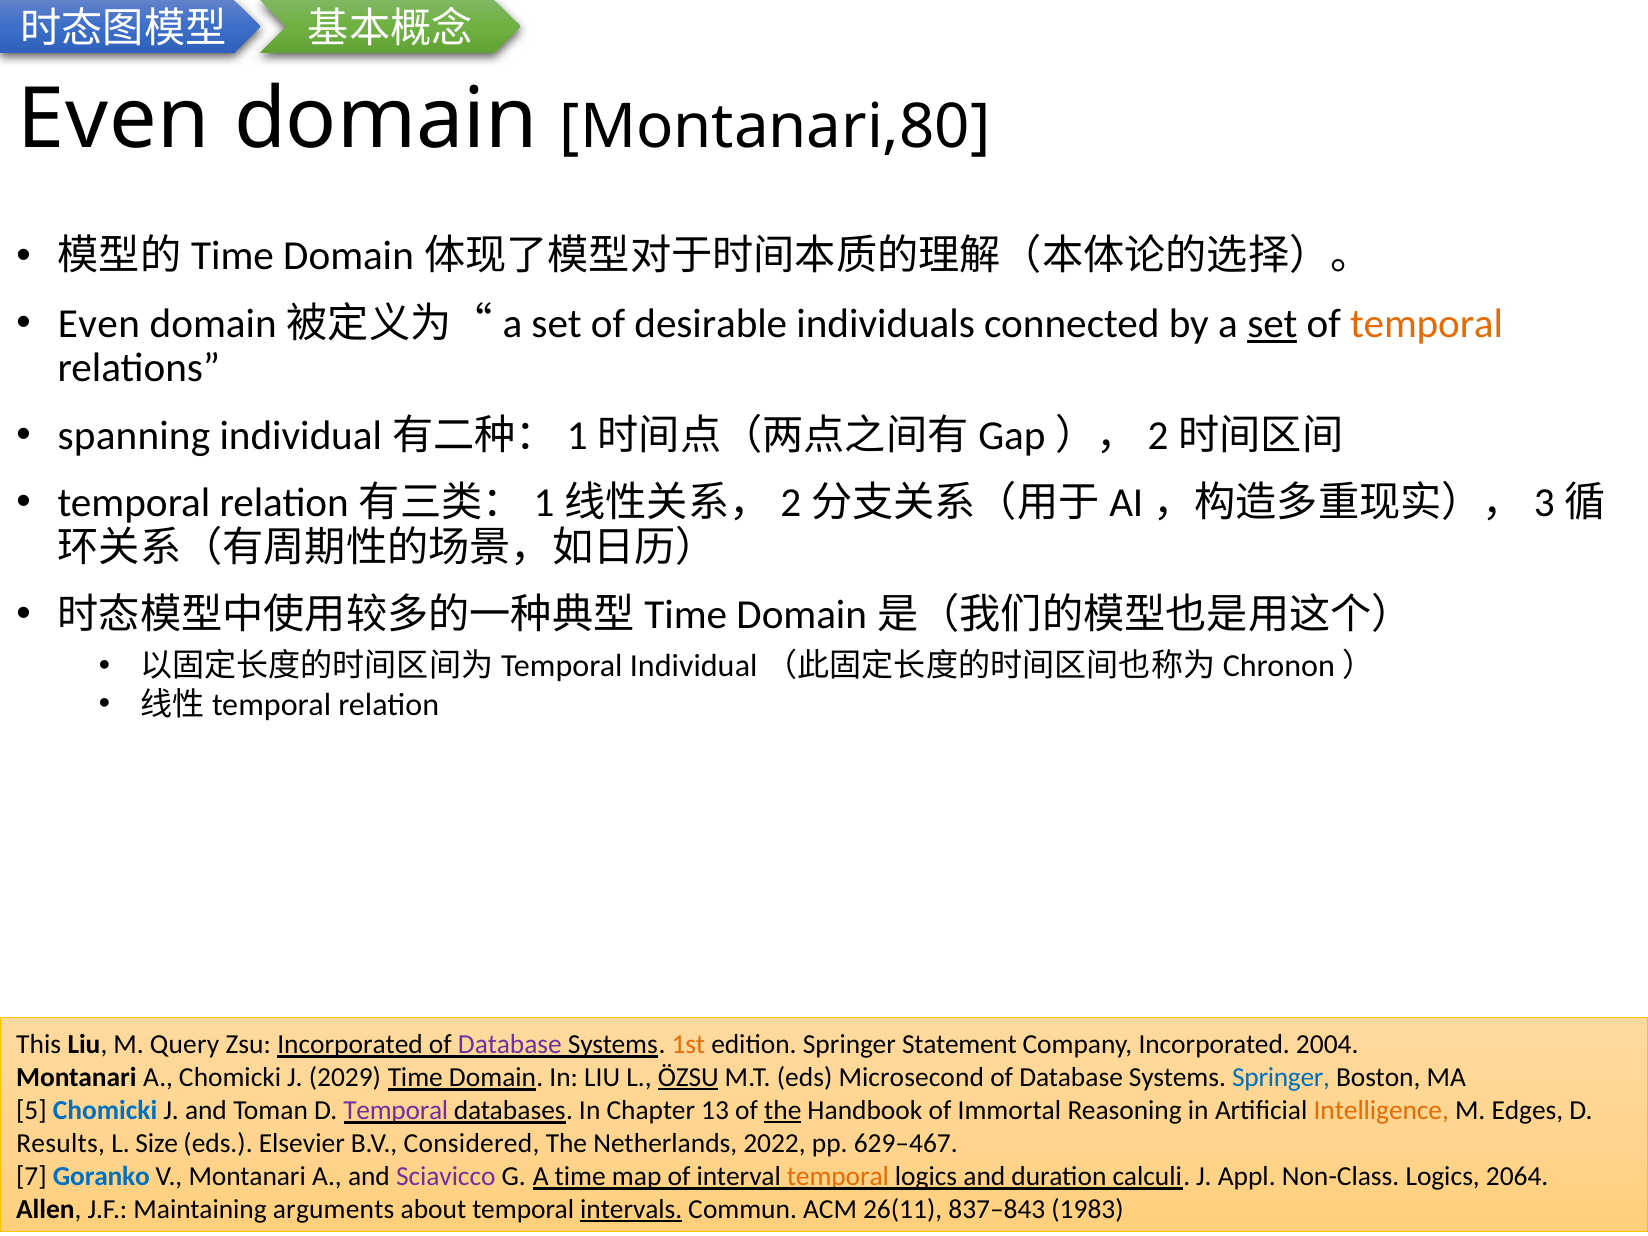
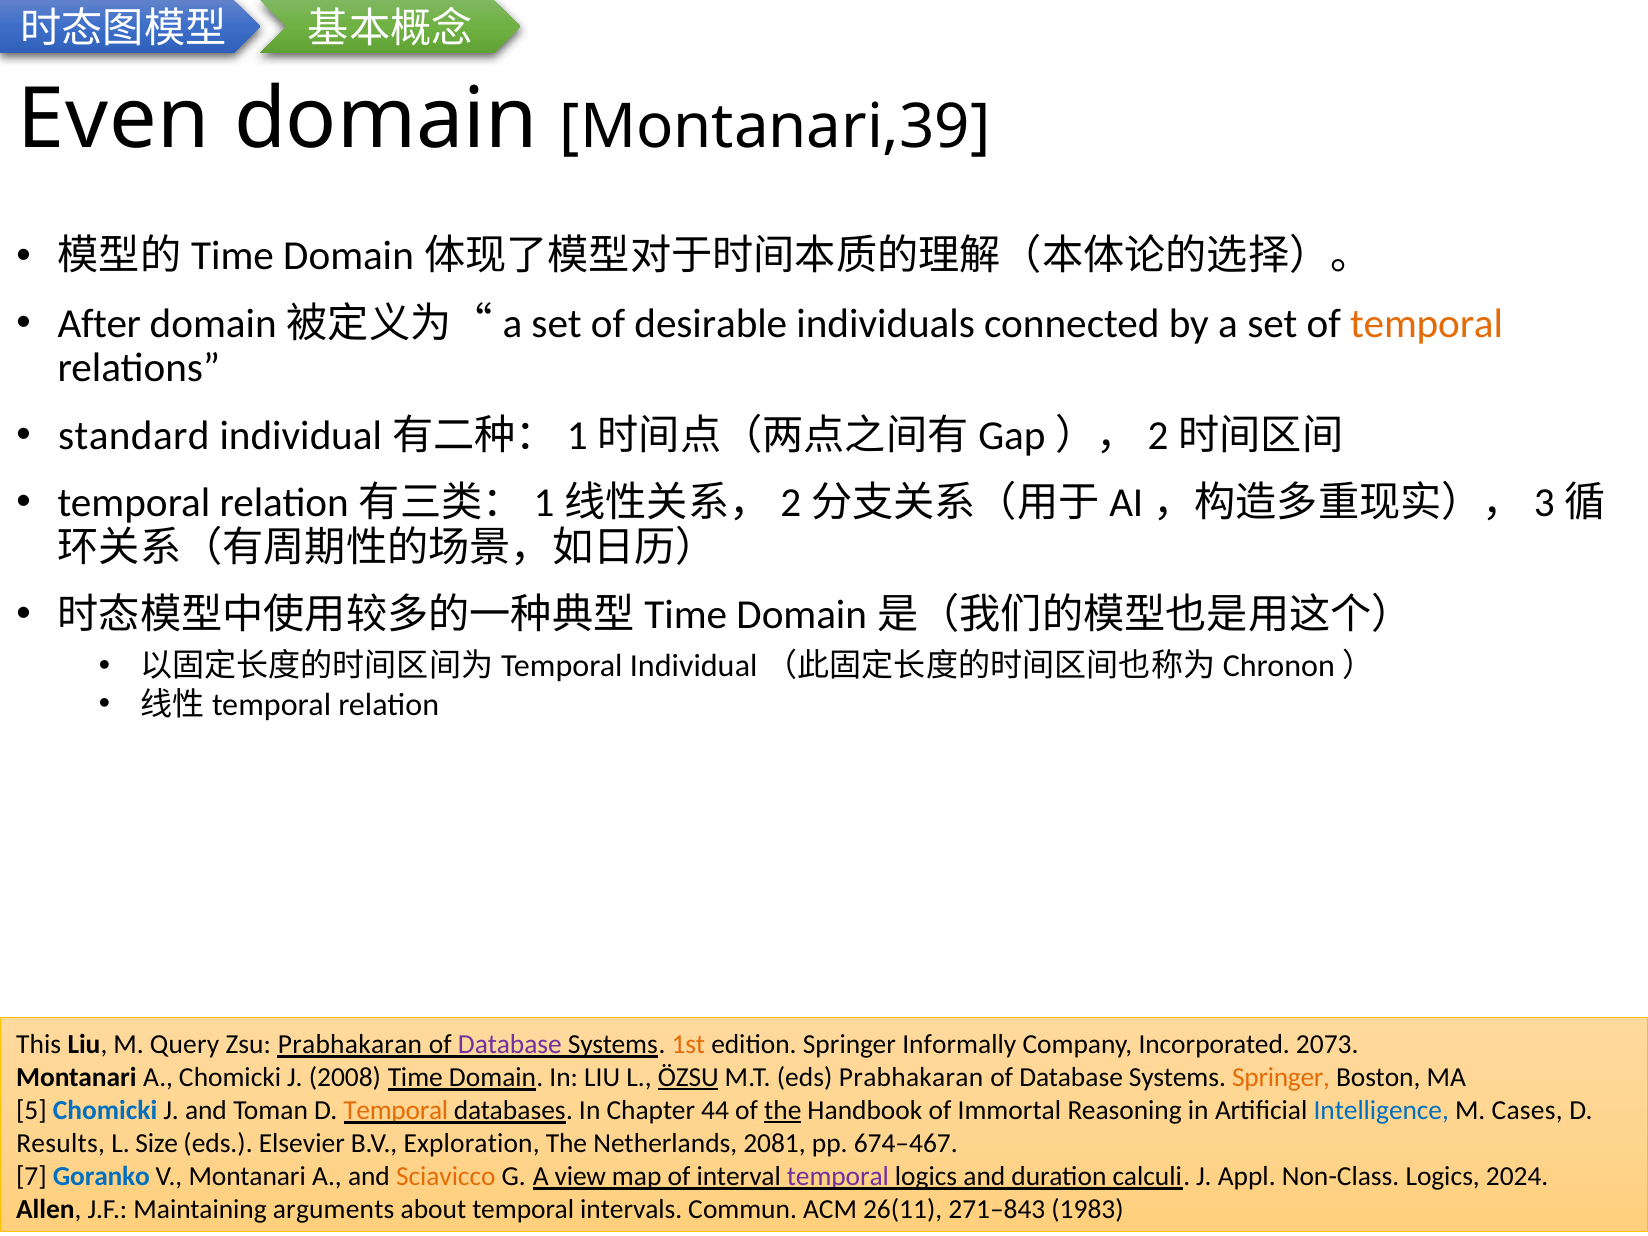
Montanari,80: Montanari,80 -> Montanari,39
Even at (99, 324): Even -> After
set at (1272, 324) underline: present -> none
spanning: spanning -> standard
Zsu Incorporated: Incorporated -> Prabhakaran
Statement: Statement -> Informally
2004: 2004 -> 2073
2029: 2029 -> 2008
eds Microsecond: Microsecond -> Prabhakaran
Springer at (1281, 1077) colour: blue -> orange
Temporal at (396, 1110) colour: purple -> orange
13: 13 -> 44
Intelligence colour: orange -> blue
Edges: Edges -> Cases
Considered: Considered -> Exploration
2022: 2022 -> 2081
629–467: 629–467 -> 674–467
Sciavicco colour: purple -> orange
A time: time -> view
temporal at (838, 1176) colour: orange -> purple
2064: 2064 -> 2024
intervals underline: present -> none
837–843: 837–843 -> 271–843
